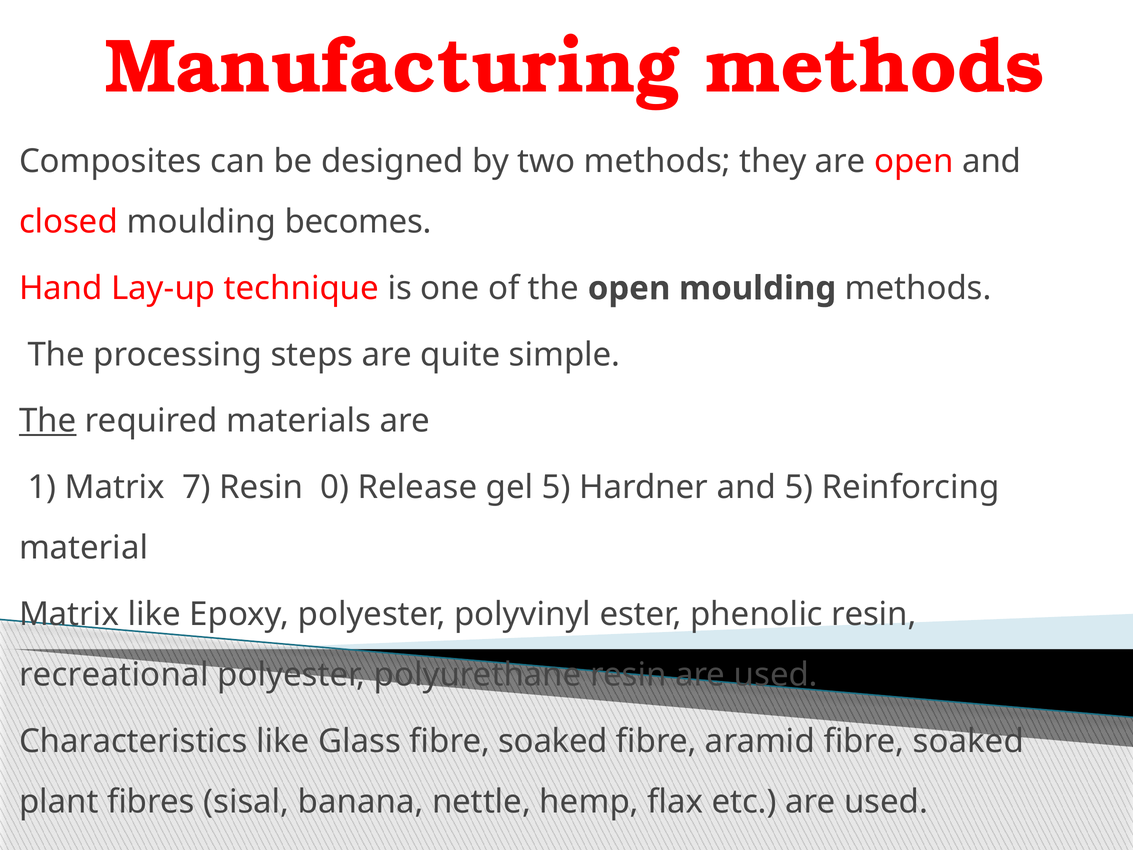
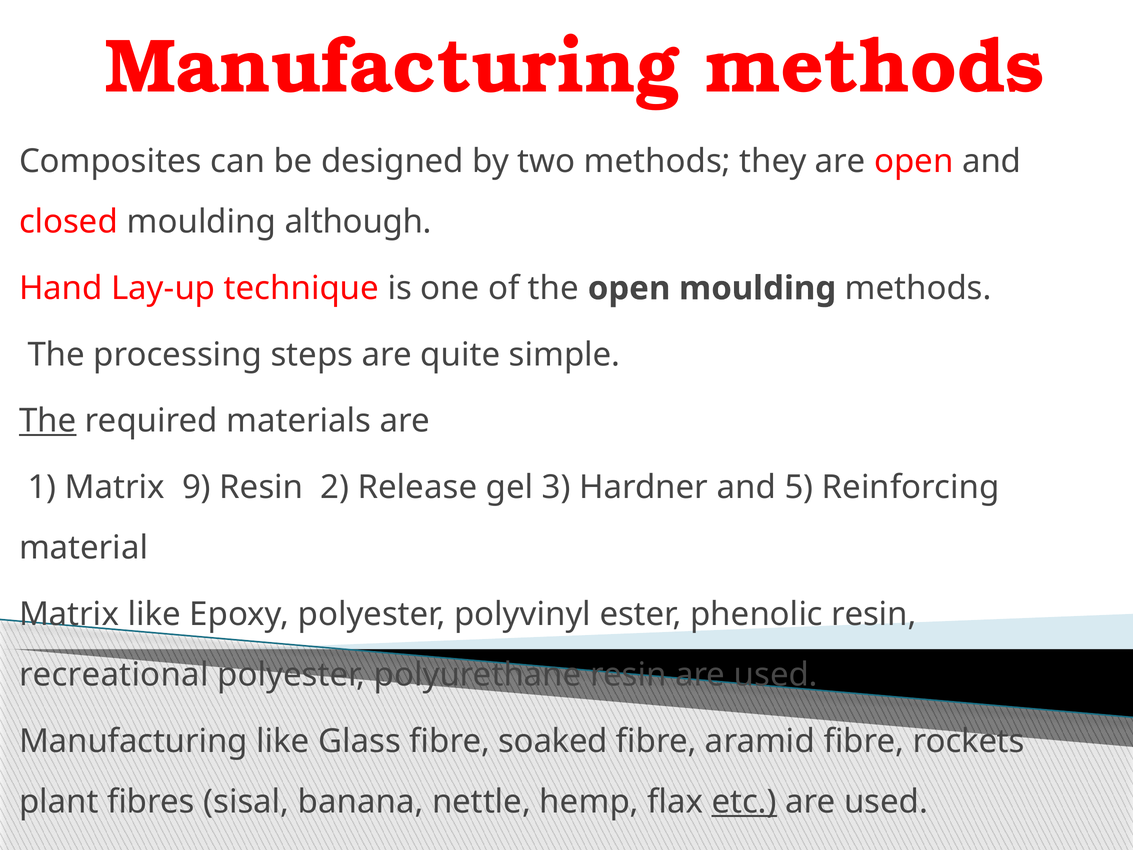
becomes: becomes -> although
7: 7 -> 9
0: 0 -> 2
gel 5: 5 -> 3
Characteristics at (133, 741): Characteristics -> Manufacturing
aramid fibre soaked: soaked -> rockets
etc underline: none -> present
